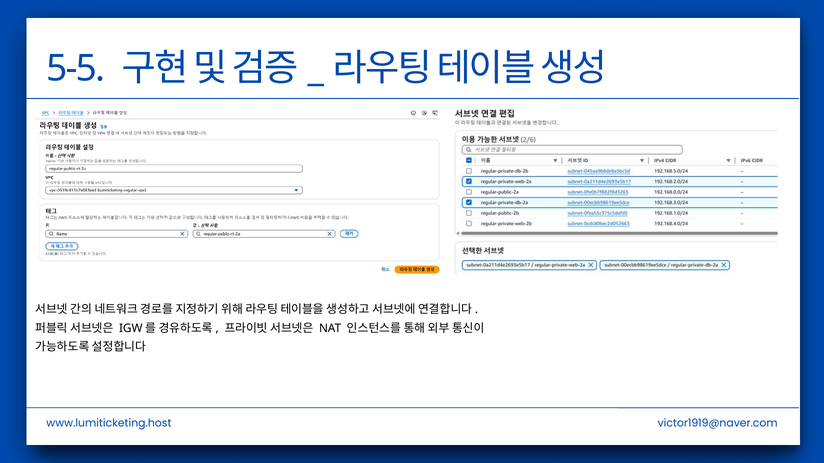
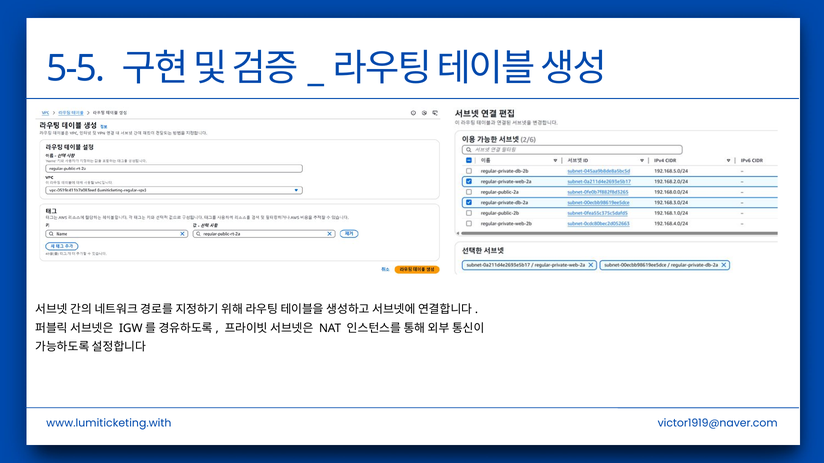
www.lumiticketing.host: www.lumiticketing.host -> www.lumiticketing.with
